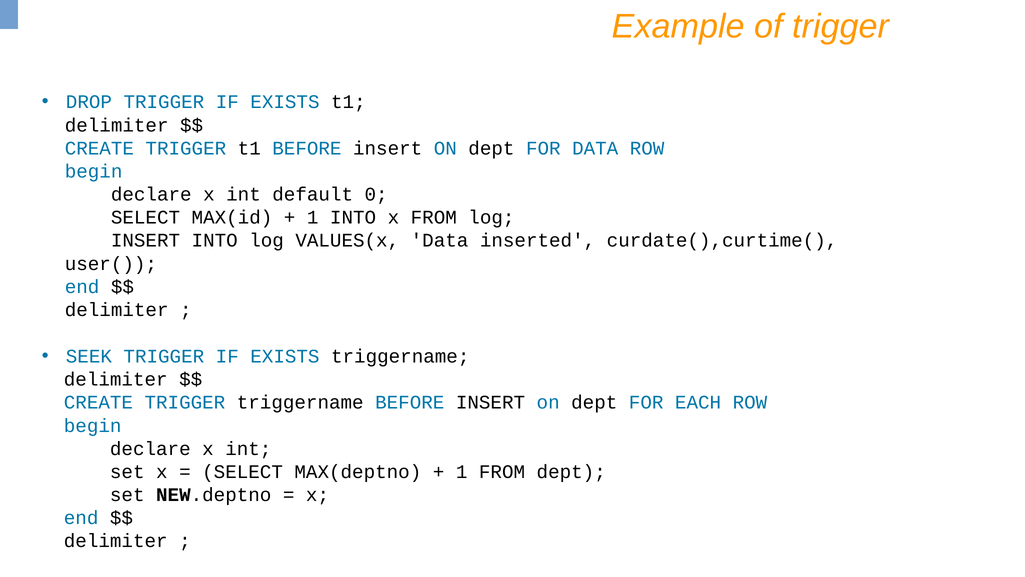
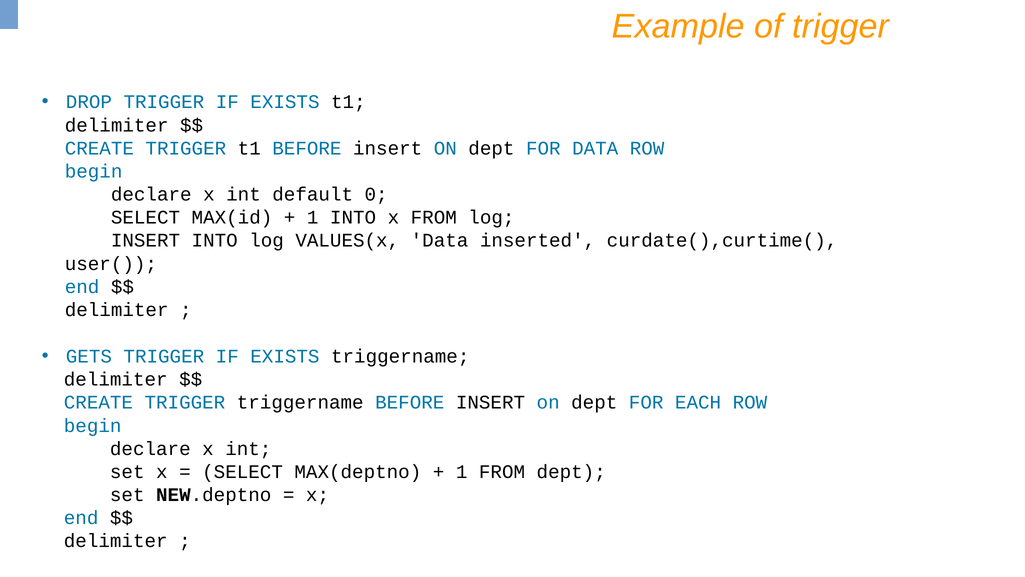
SEEK: SEEK -> GETS
